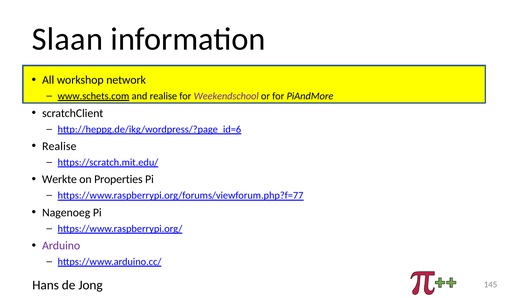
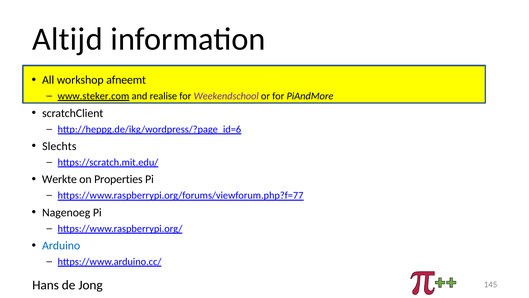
Slaan: Slaan -> Altijd
network: network -> afneemt
www.schets.com: www.schets.com -> www.steker.com
Realise at (59, 146): Realise -> Slechts
Arduino colour: purple -> blue
